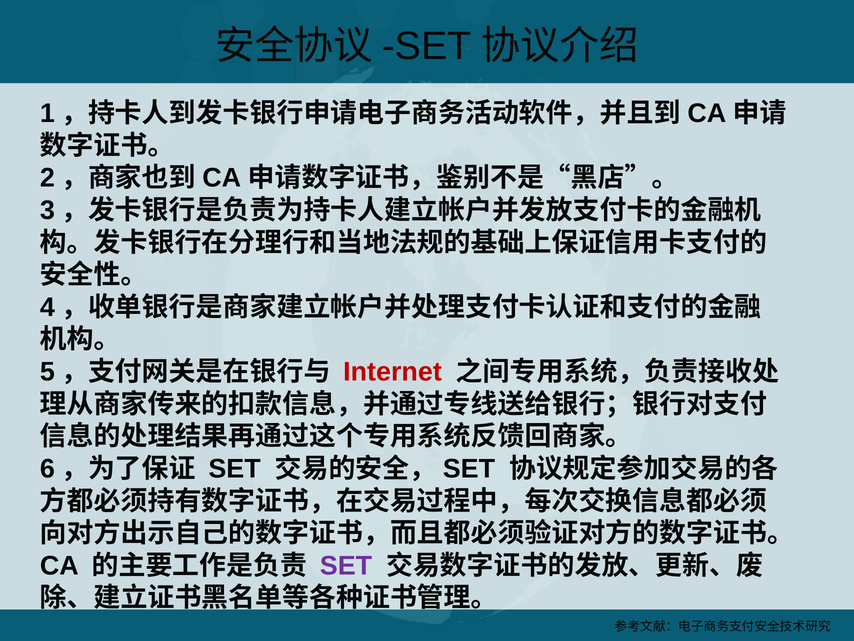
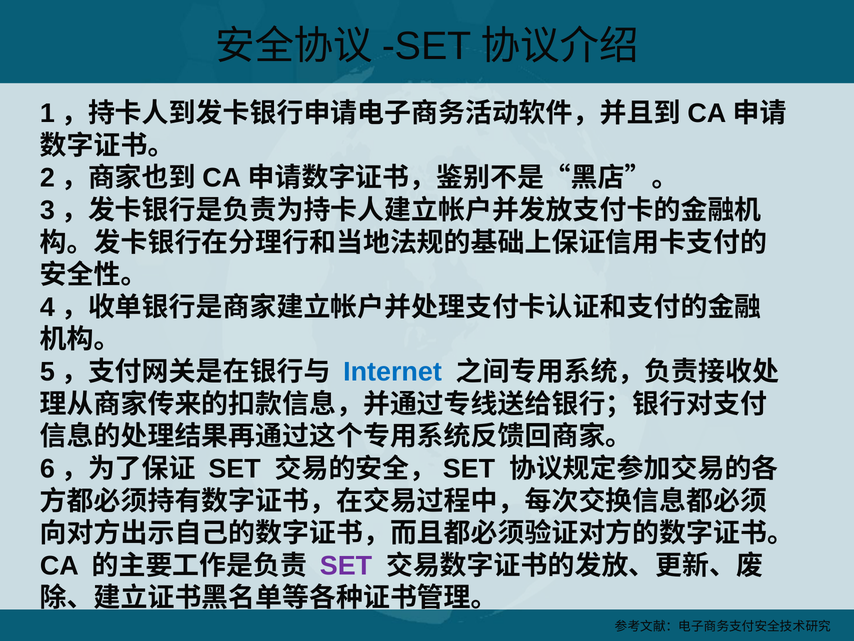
Internet colour: red -> blue
